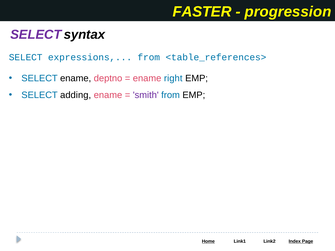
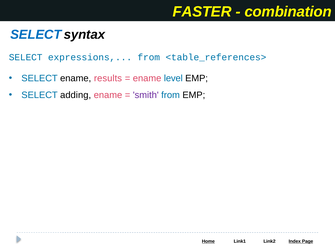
progression: progression -> combination
SELECT at (36, 35) colour: purple -> blue
deptno: deptno -> results
right: right -> level
